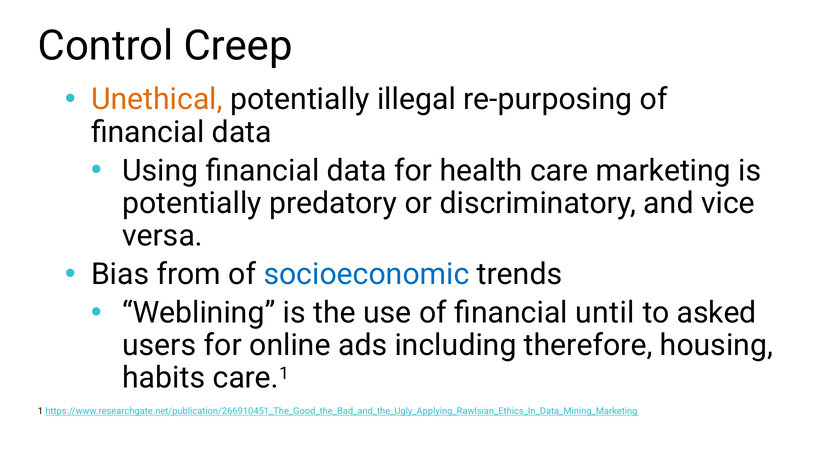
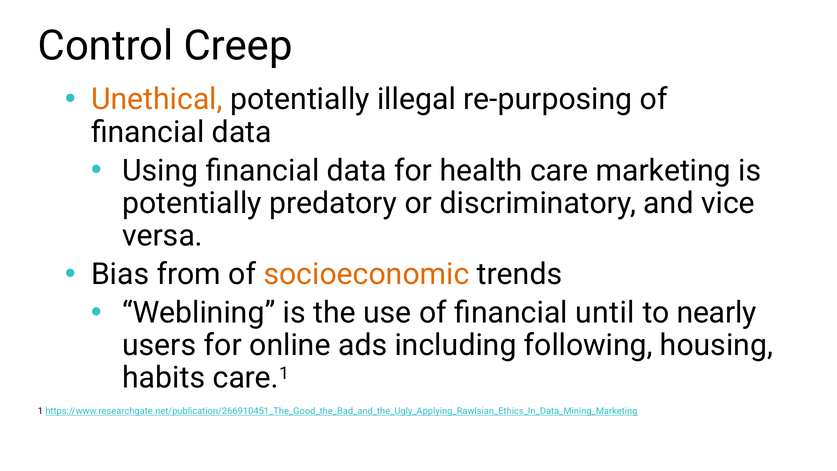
socioeconomic colour: blue -> orange
asked: asked -> nearly
therefore: therefore -> following
